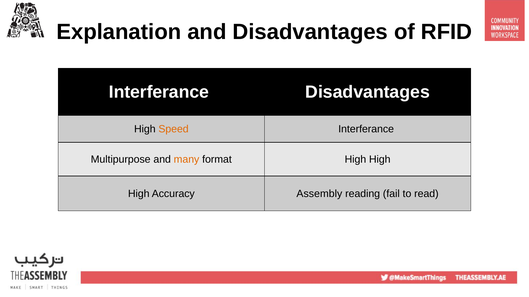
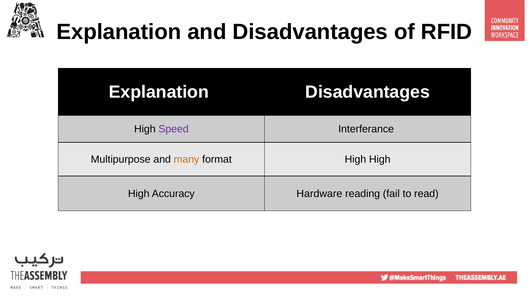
Interferance at (159, 92): Interferance -> Explanation
Speed colour: orange -> purple
Assembly: Assembly -> Hardware
